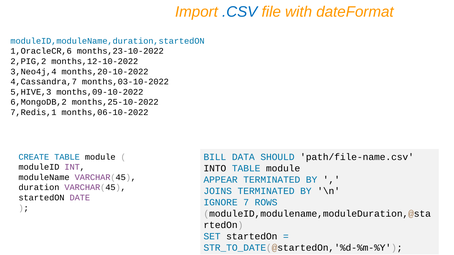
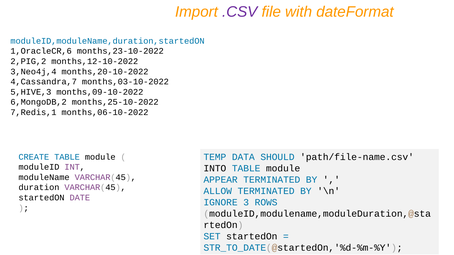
.CSV colour: blue -> purple
BILL: BILL -> TEMP
JOINS: JOINS -> ALLOW
7: 7 -> 3
